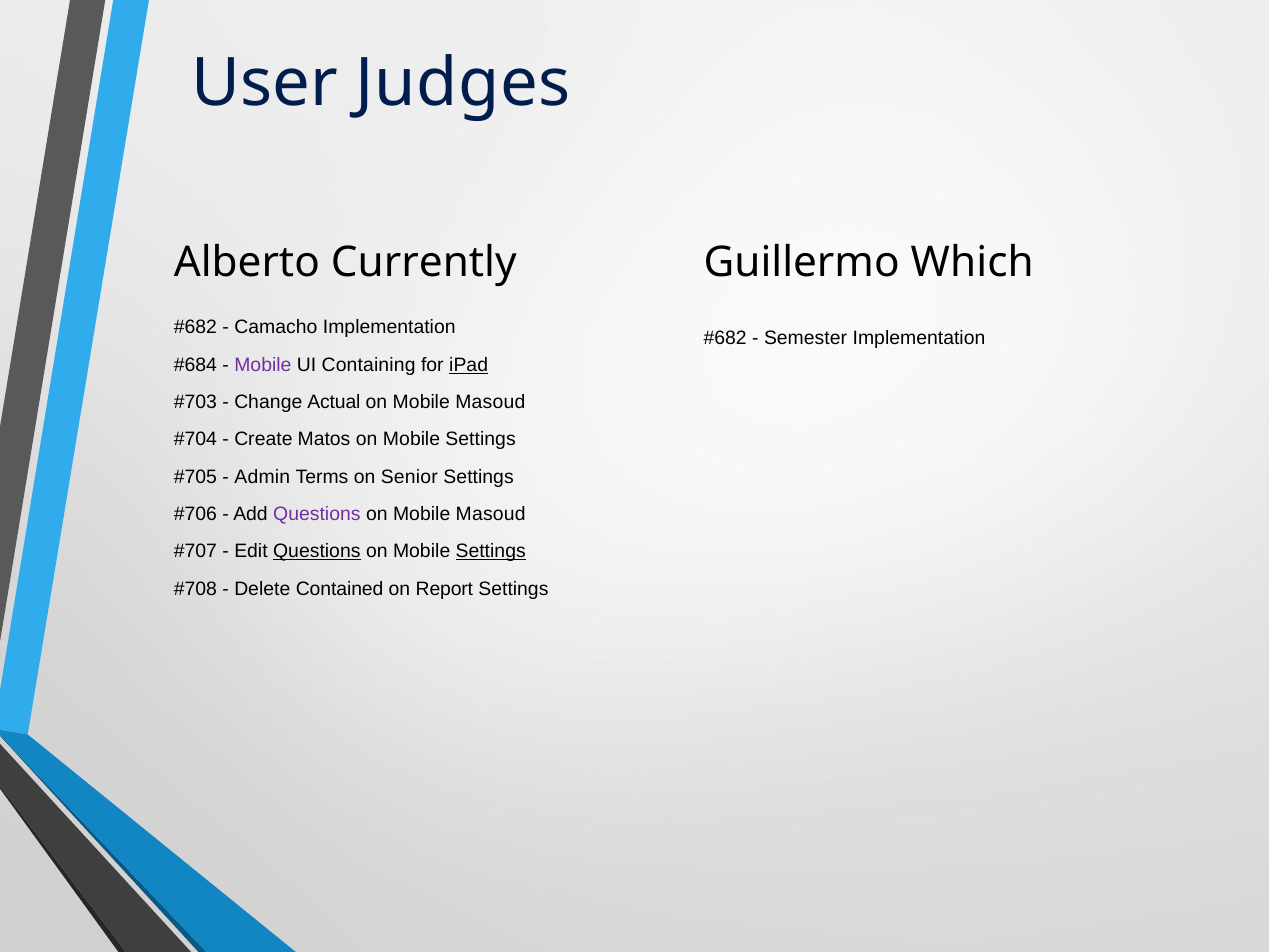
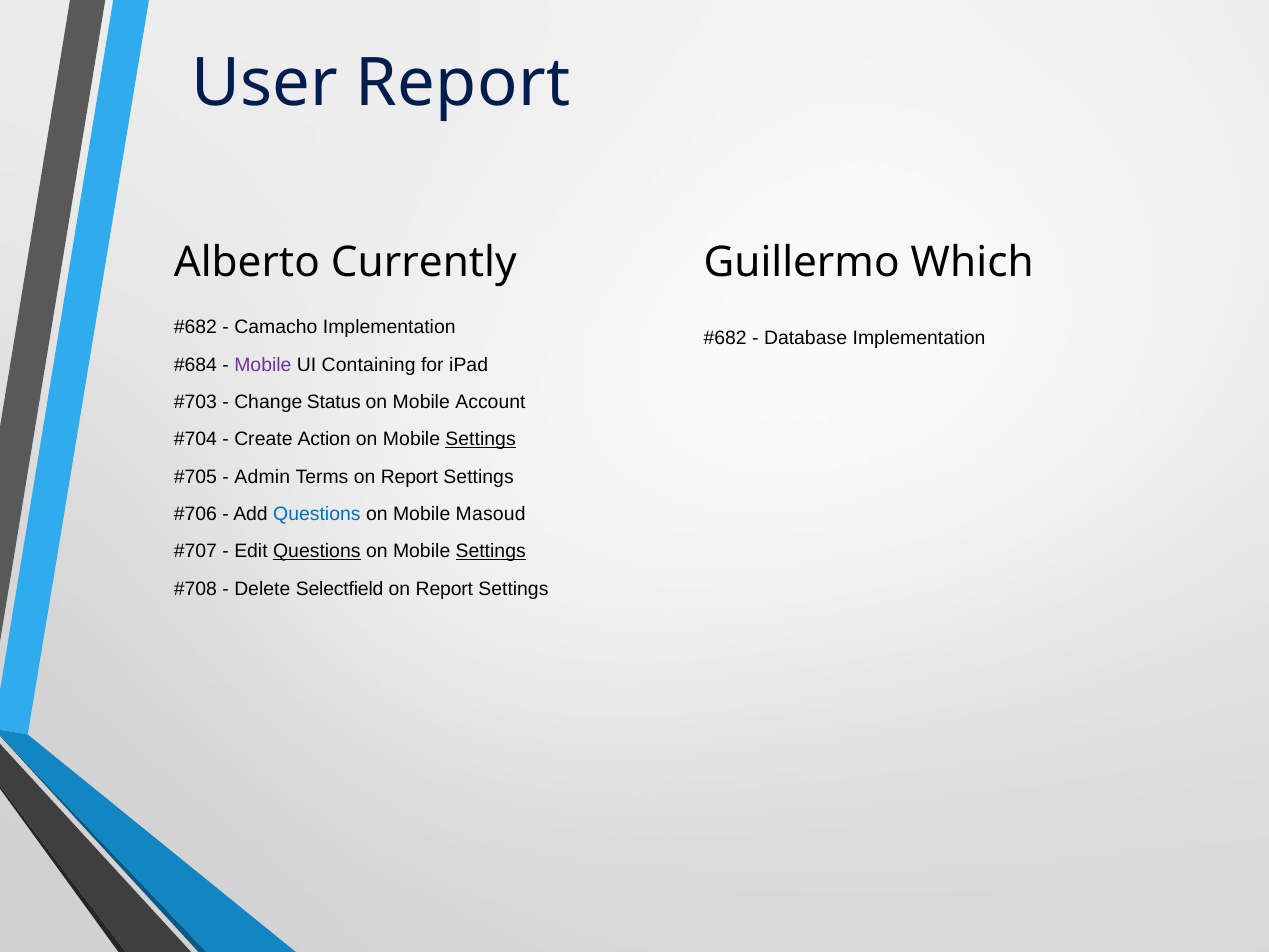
User Judges: Judges -> Report
Semester: Semester -> Database
iPad underline: present -> none
Actual: Actual -> Status
Masoud at (490, 402): Masoud -> Account
Matos: Matos -> Action
Settings at (481, 439) underline: none -> present
Terms on Senior: Senior -> Report
Questions at (317, 514) colour: purple -> blue
Contained: Contained -> Selectfield
